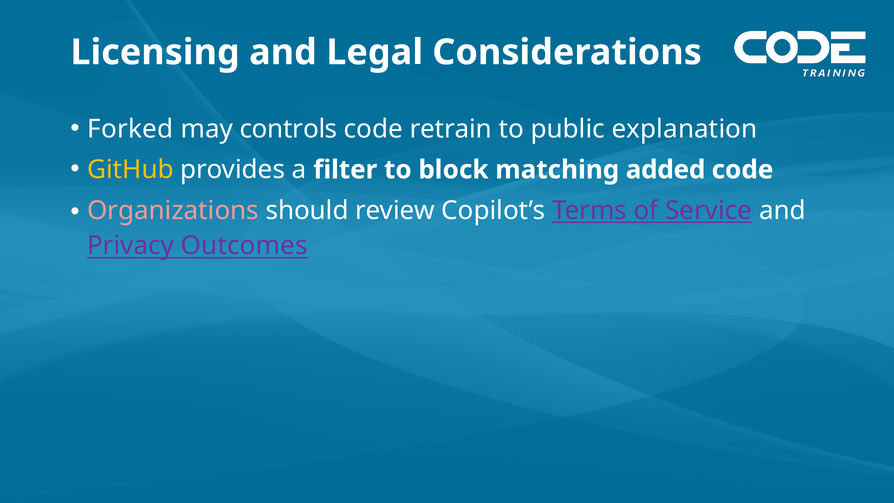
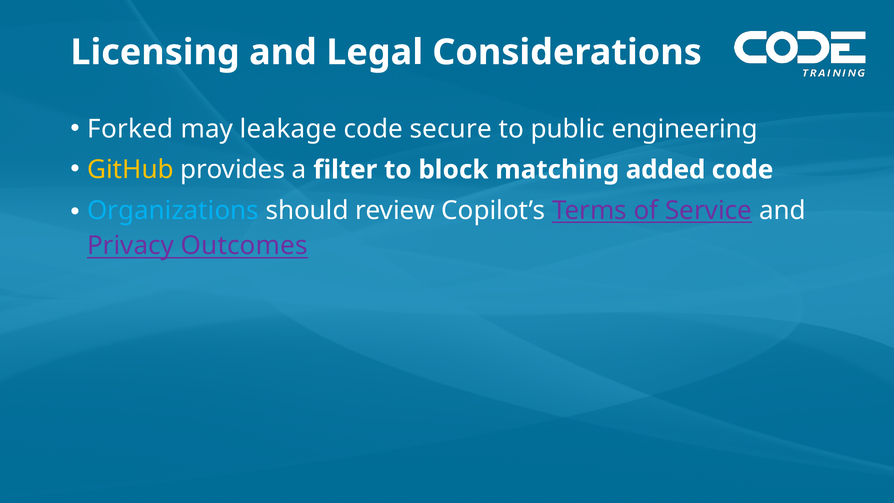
controls: controls -> leakage
retrain: retrain -> secure
explanation: explanation -> engineering
Organizations colour: pink -> light blue
